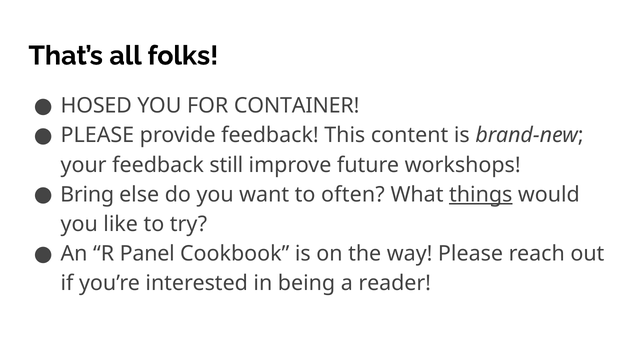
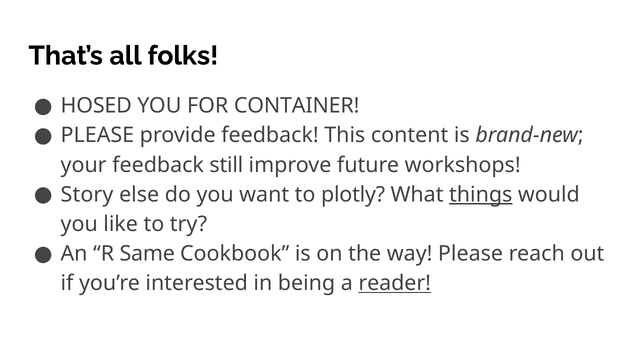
Bring: Bring -> Story
often: often -> plotly
Panel: Panel -> Same
reader underline: none -> present
